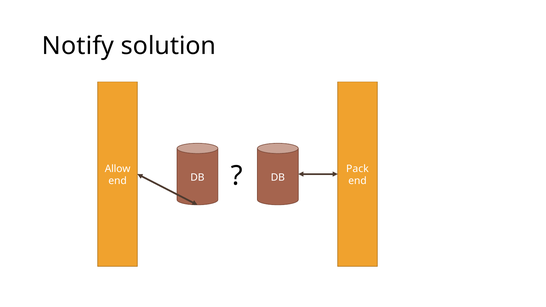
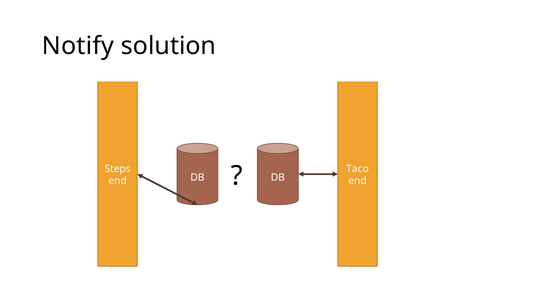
Allow: Allow -> Steps
Pack: Pack -> Taco
